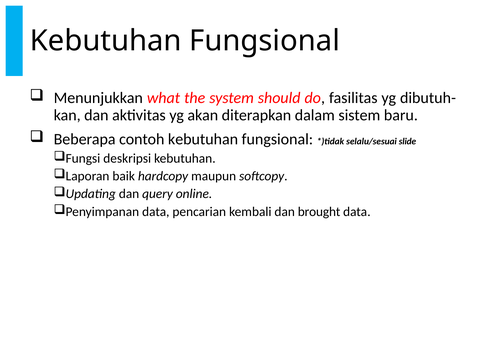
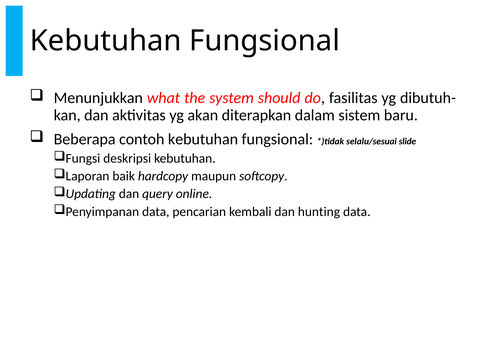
brought: brought -> hunting
